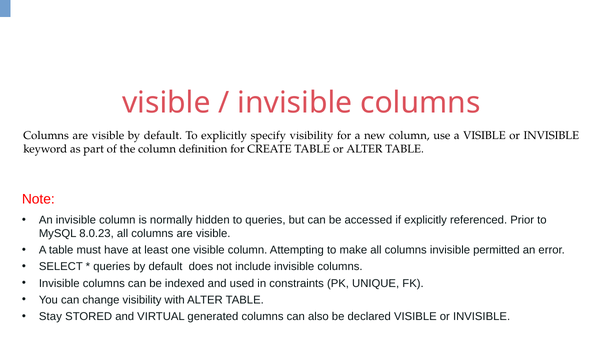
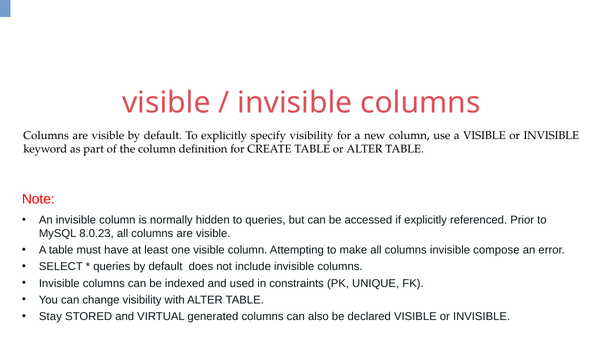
permitted: permitted -> compose
